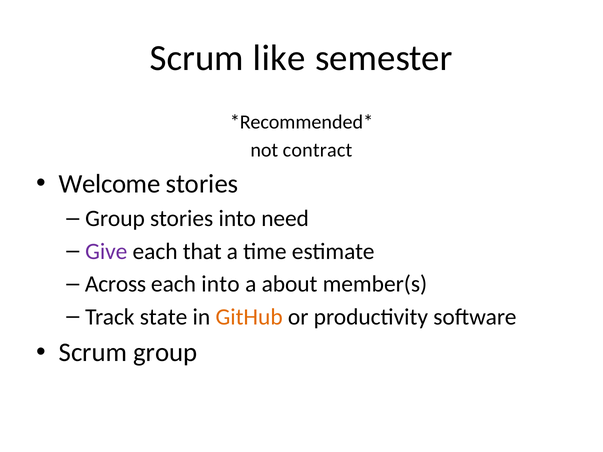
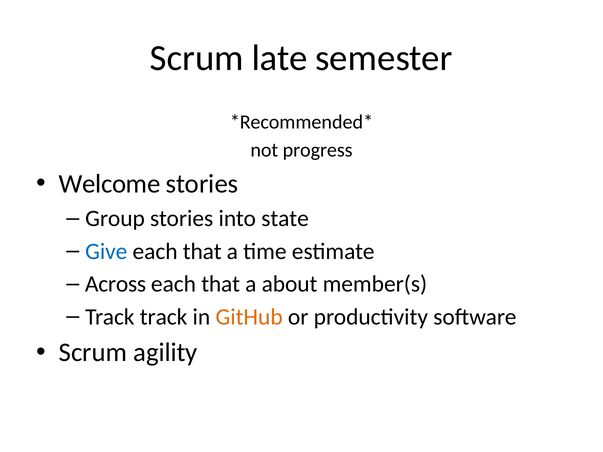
like: like -> late
contract: contract -> progress
need: need -> state
Give colour: purple -> blue
into at (220, 284): into -> that
Track state: state -> track
Scrum group: group -> agility
